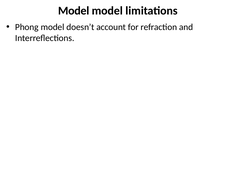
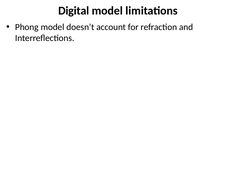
Model at (74, 11): Model -> Digital
